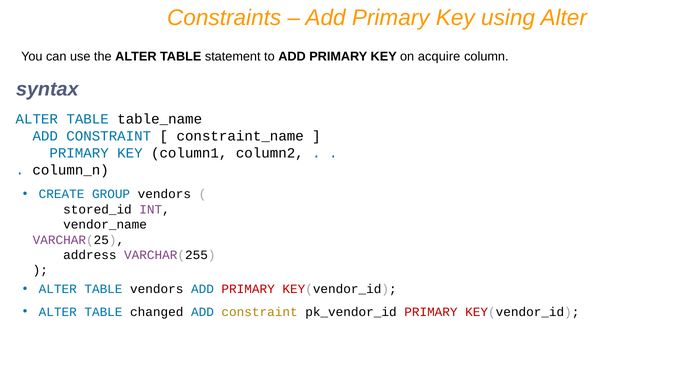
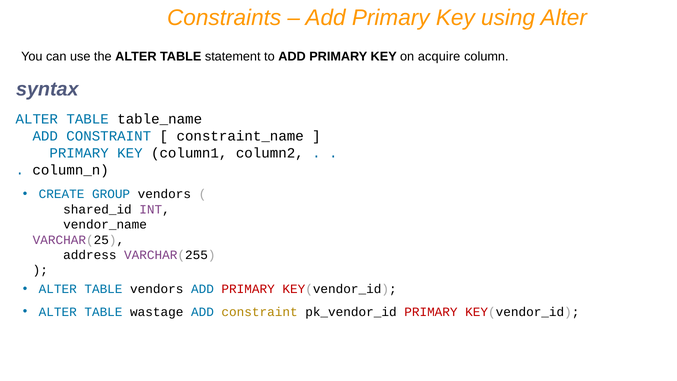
stored_id: stored_id -> shared_id
changed: changed -> wastage
